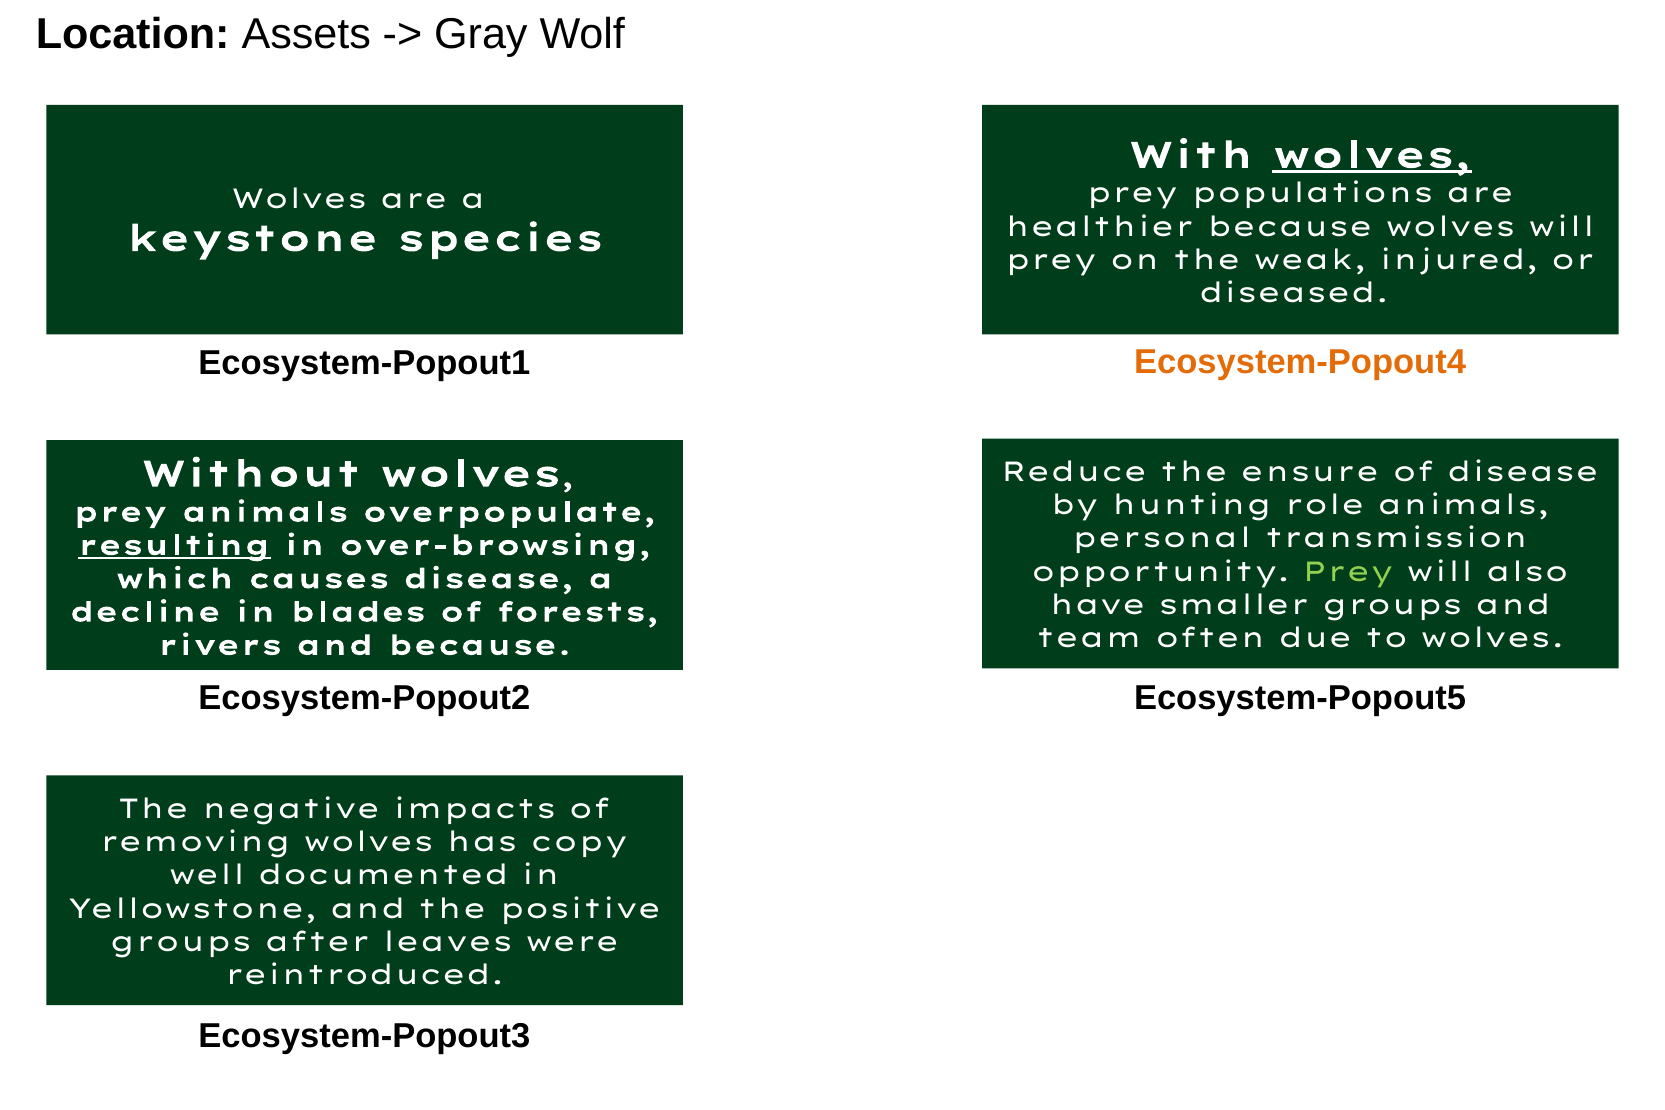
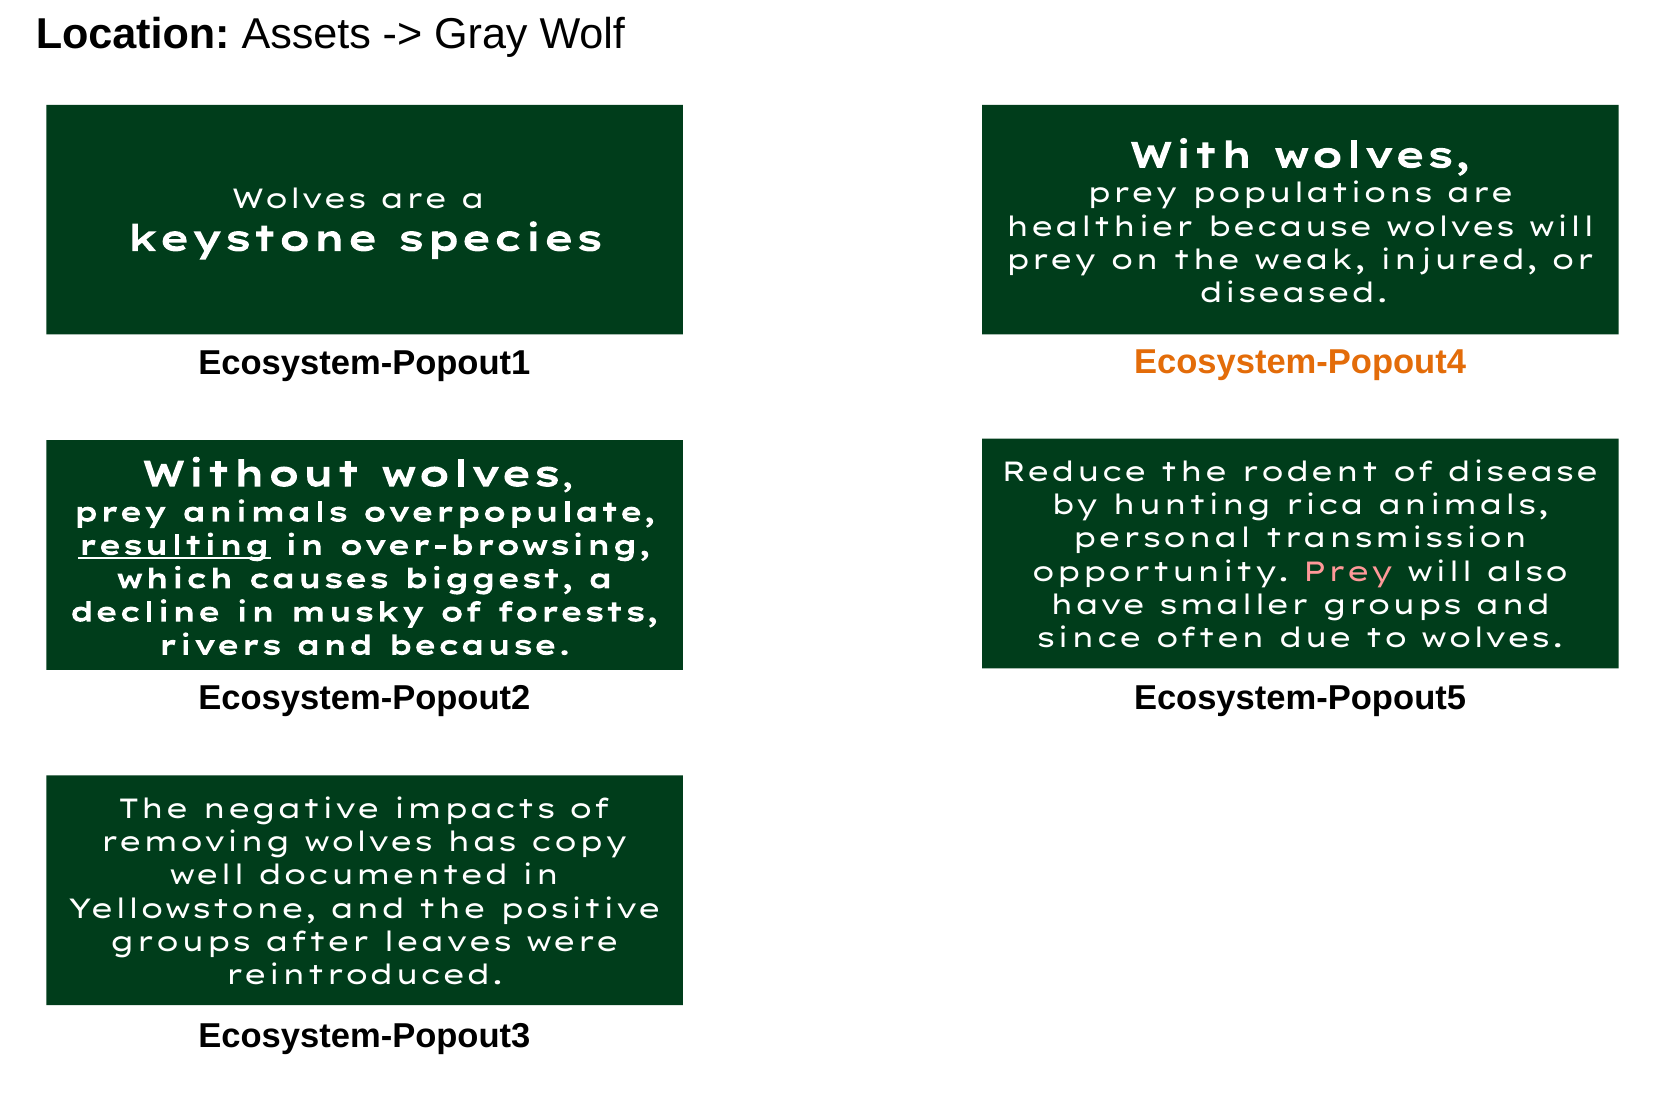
wolves at (1372, 156) underline: present -> none
ensure: ensure -> rodent
role: role -> rica
Prey at (1349, 572) colour: light green -> pink
causes disease: disease -> biggest
blades: blades -> musky
team: team -> since
